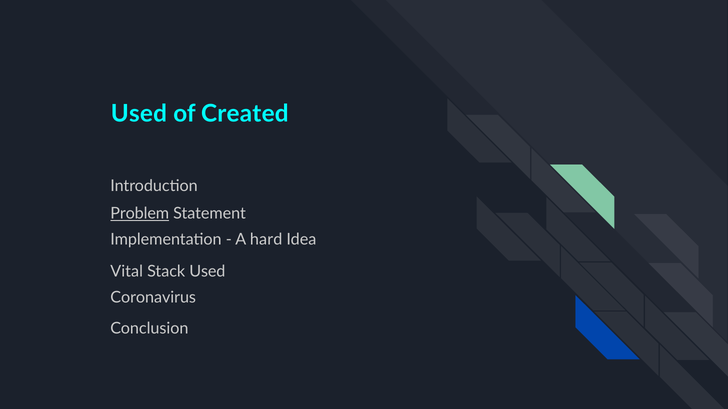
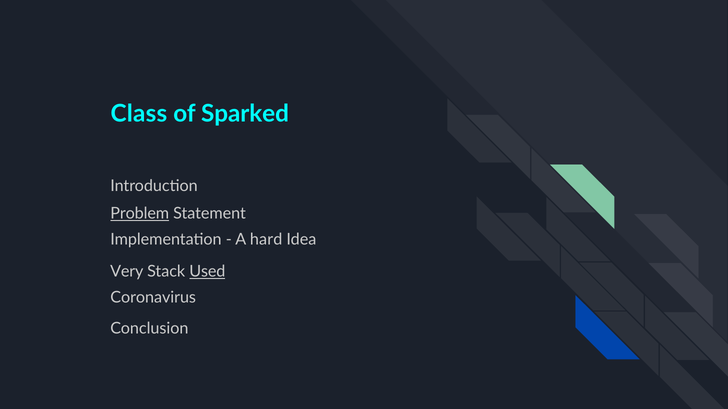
Used at (139, 114): Used -> Class
Created: Created -> Sparked
Vital: Vital -> Very
Used at (207, 272) underline: none -> present
